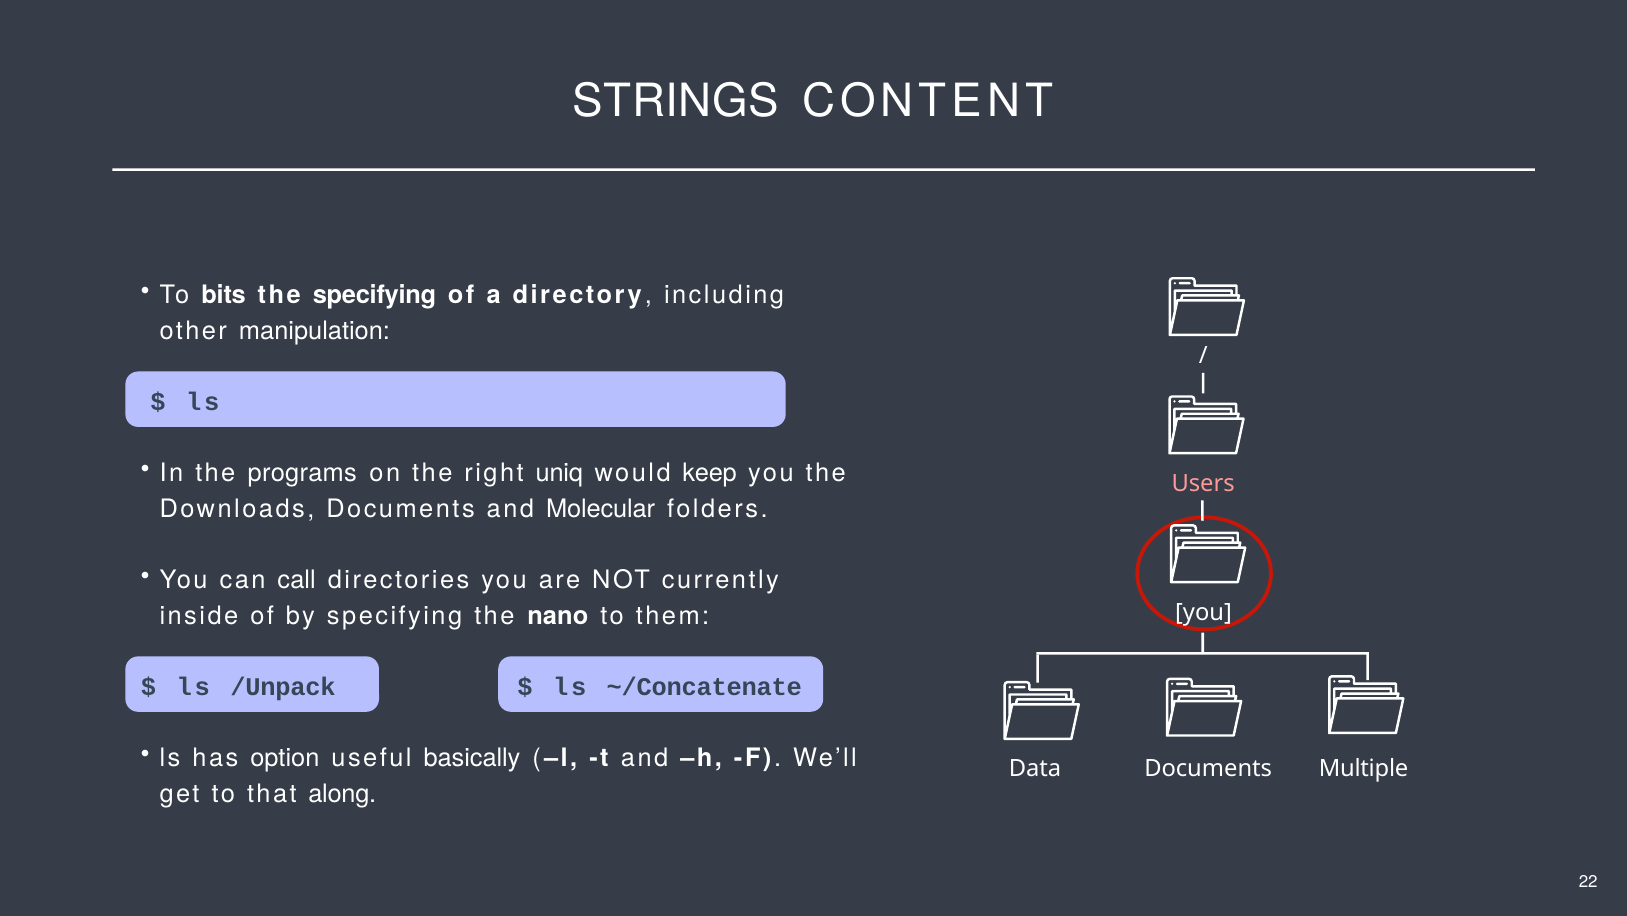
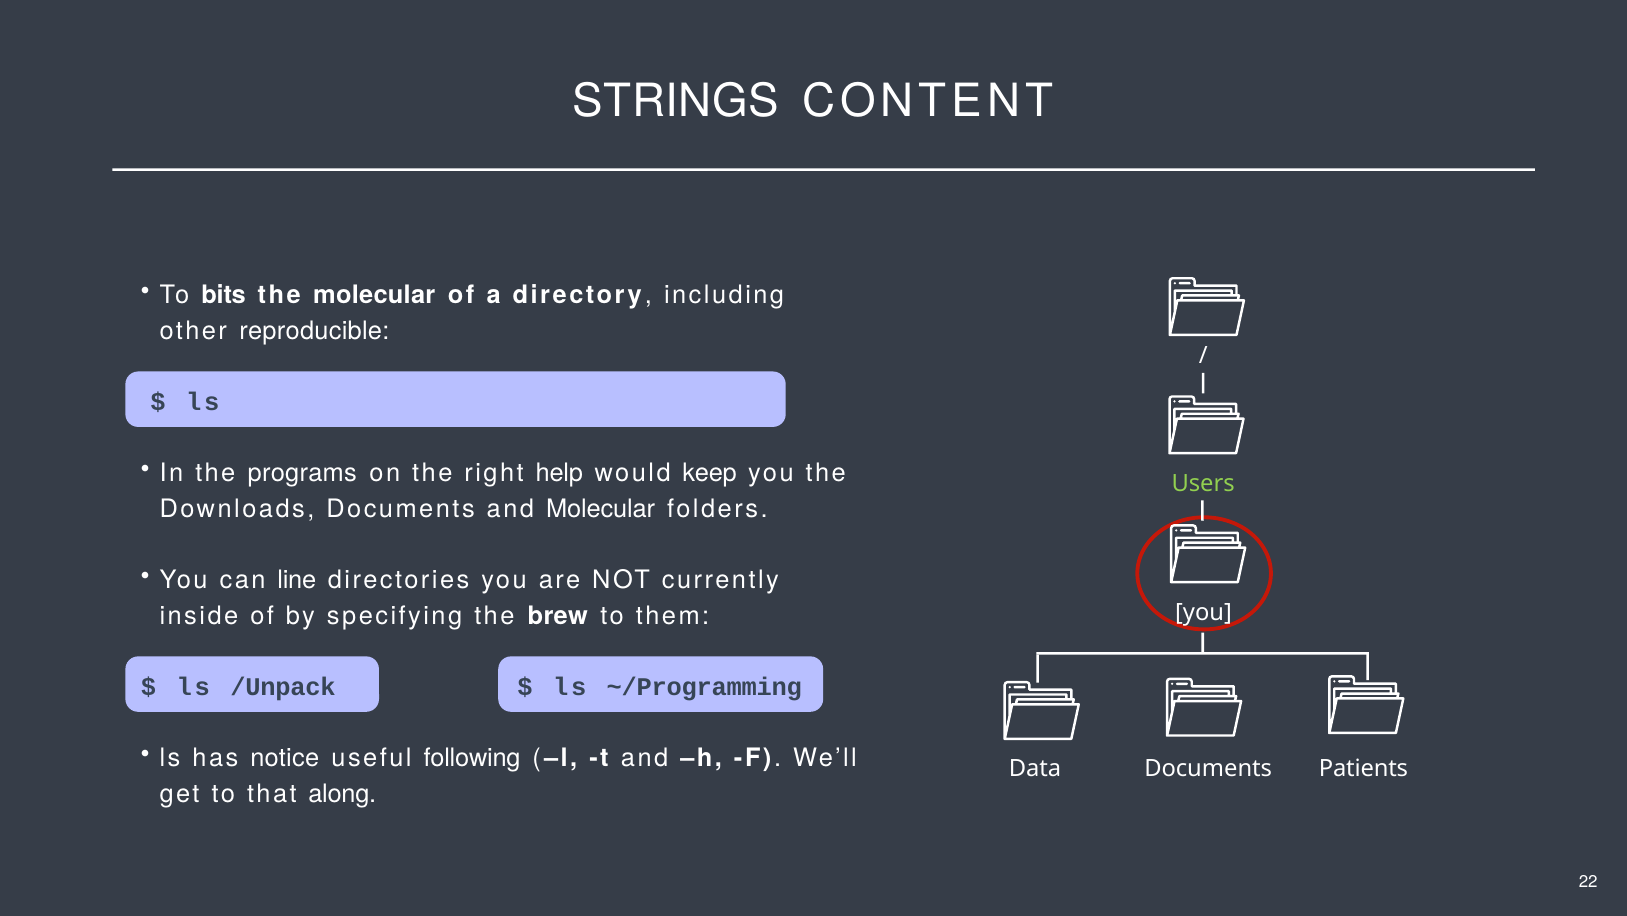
the specifying: specifying -> molecular
manipulation: manipulation -> reproducible
uniq: uniq -> help
Users colour: pink -> light green
call: call -> line
nano: nano -> brew
~/Concatenate: ~/Concatenate -> ~/Programming
option: option -> notice
basically: basically -> following
Multiple: Multiple -> Patients
